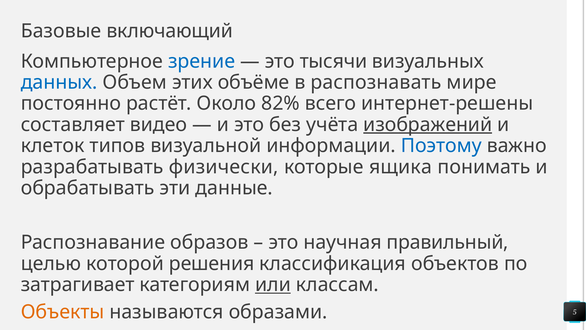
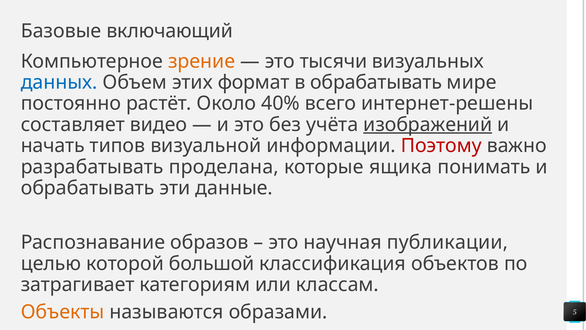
зрение colour: blue -> orange
объёме: объёме -> формат
в распознавать: распознавать -> обрабатывать
82%: 82% -> 40%
клеток: клеток -> начать
Поэтому colour: blue -> red
физически: физически -> проделана
правильный: правильный -> публикации
решения: решения -> большой
или underline: present -> none
